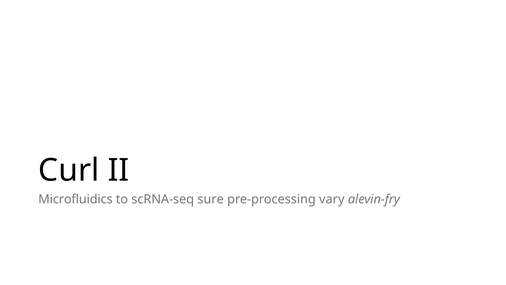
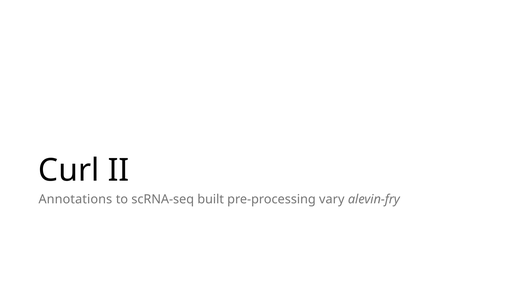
Microfluidics: Microfluidics -> Annotations
sure: sure -> built
